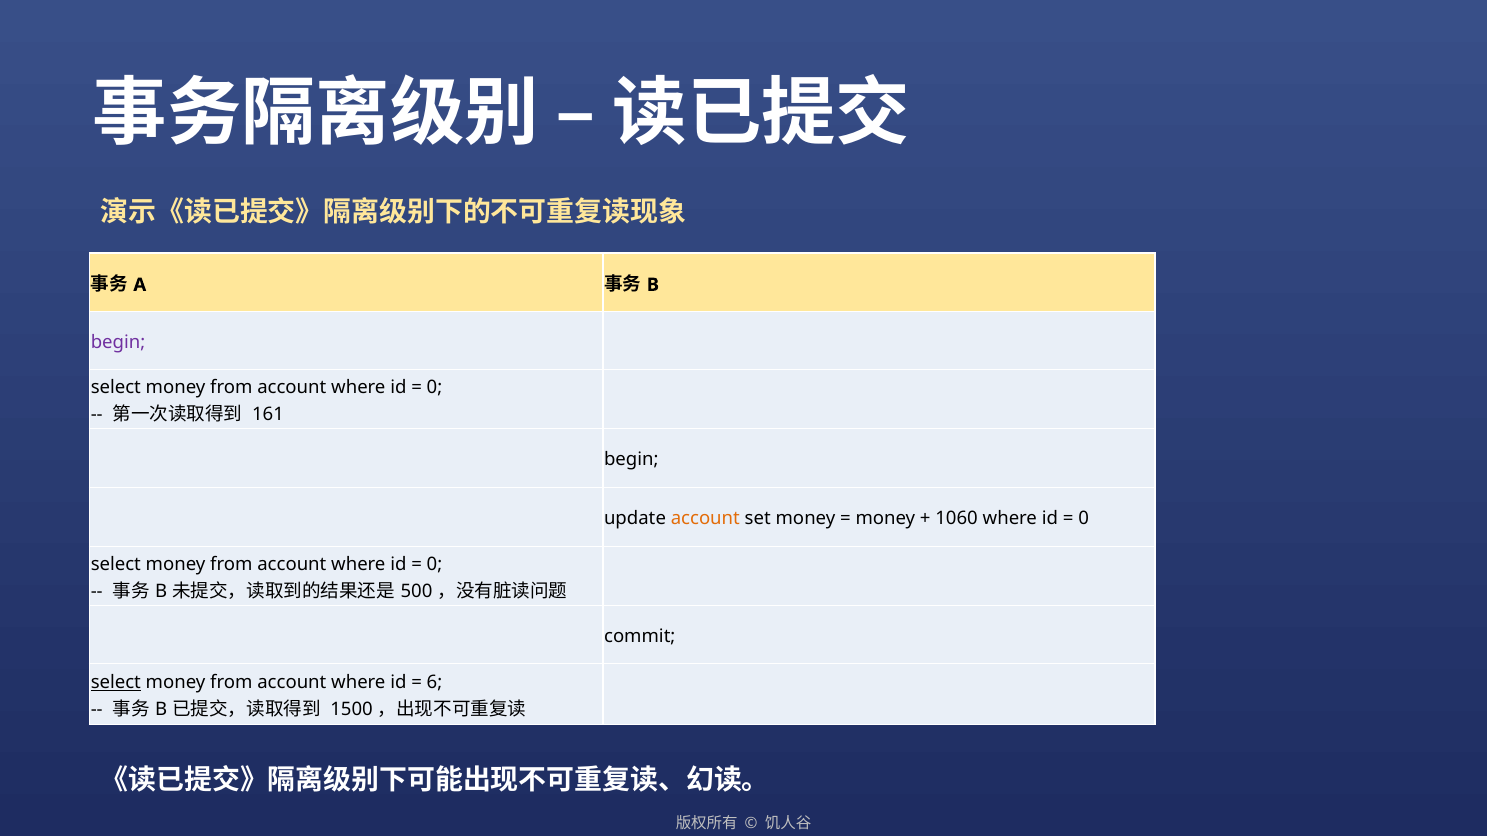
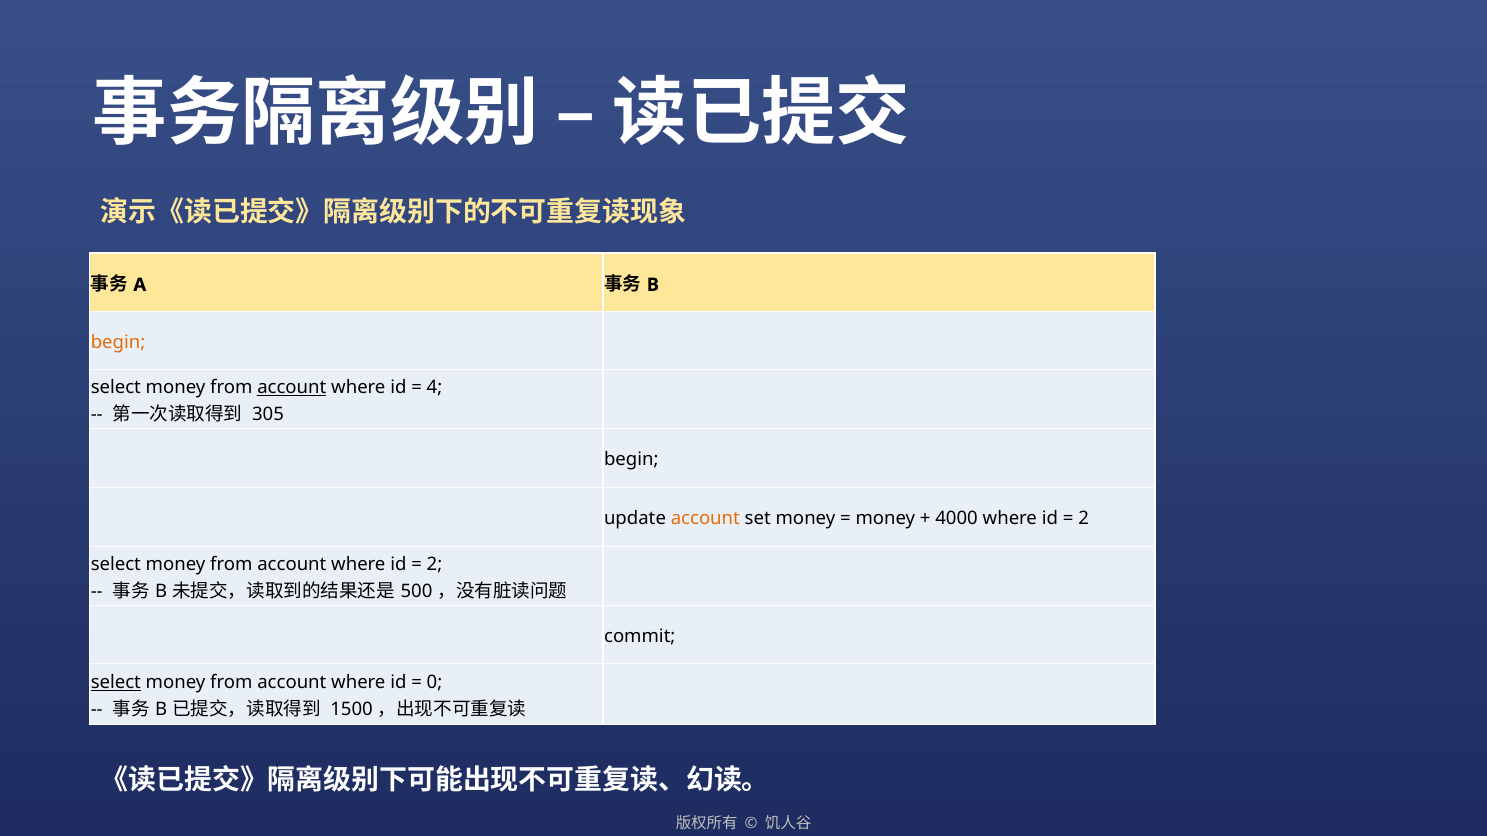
begin at (118, 342) colour: purple -> orange
account at (292, 388) underline: none -> present
0 at (435, 388): 0 -> 4
161: 161 -> 305
1060: 1060 -> 4000
0 at (1084, 519): 0 -> 2
0 at (435, 564): 0 -> 2
6: 6 -> 0
